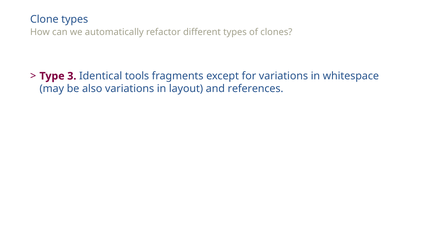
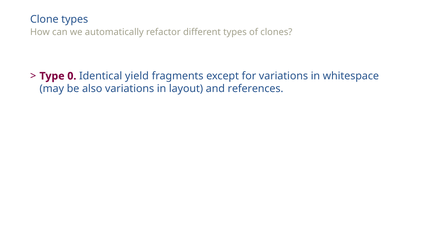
3: 3 -> 0
tools: tools -> yield
